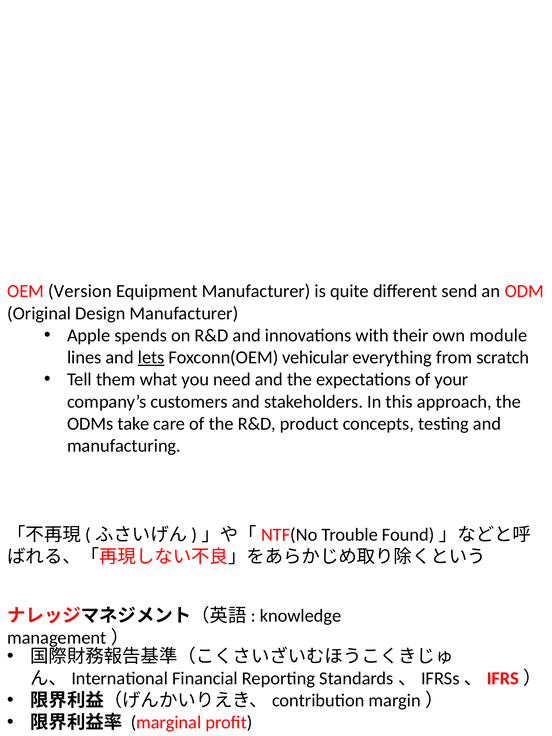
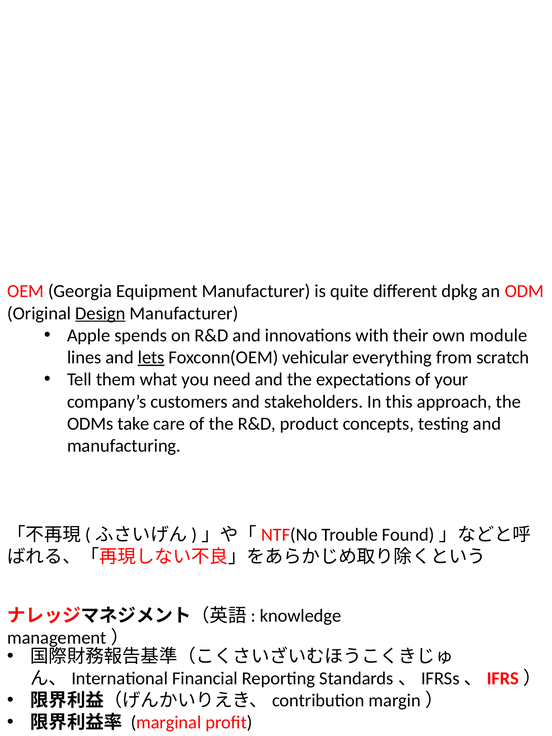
Version: Version -> Georgia
send: send -> dpkg
Design underline: none -> present
